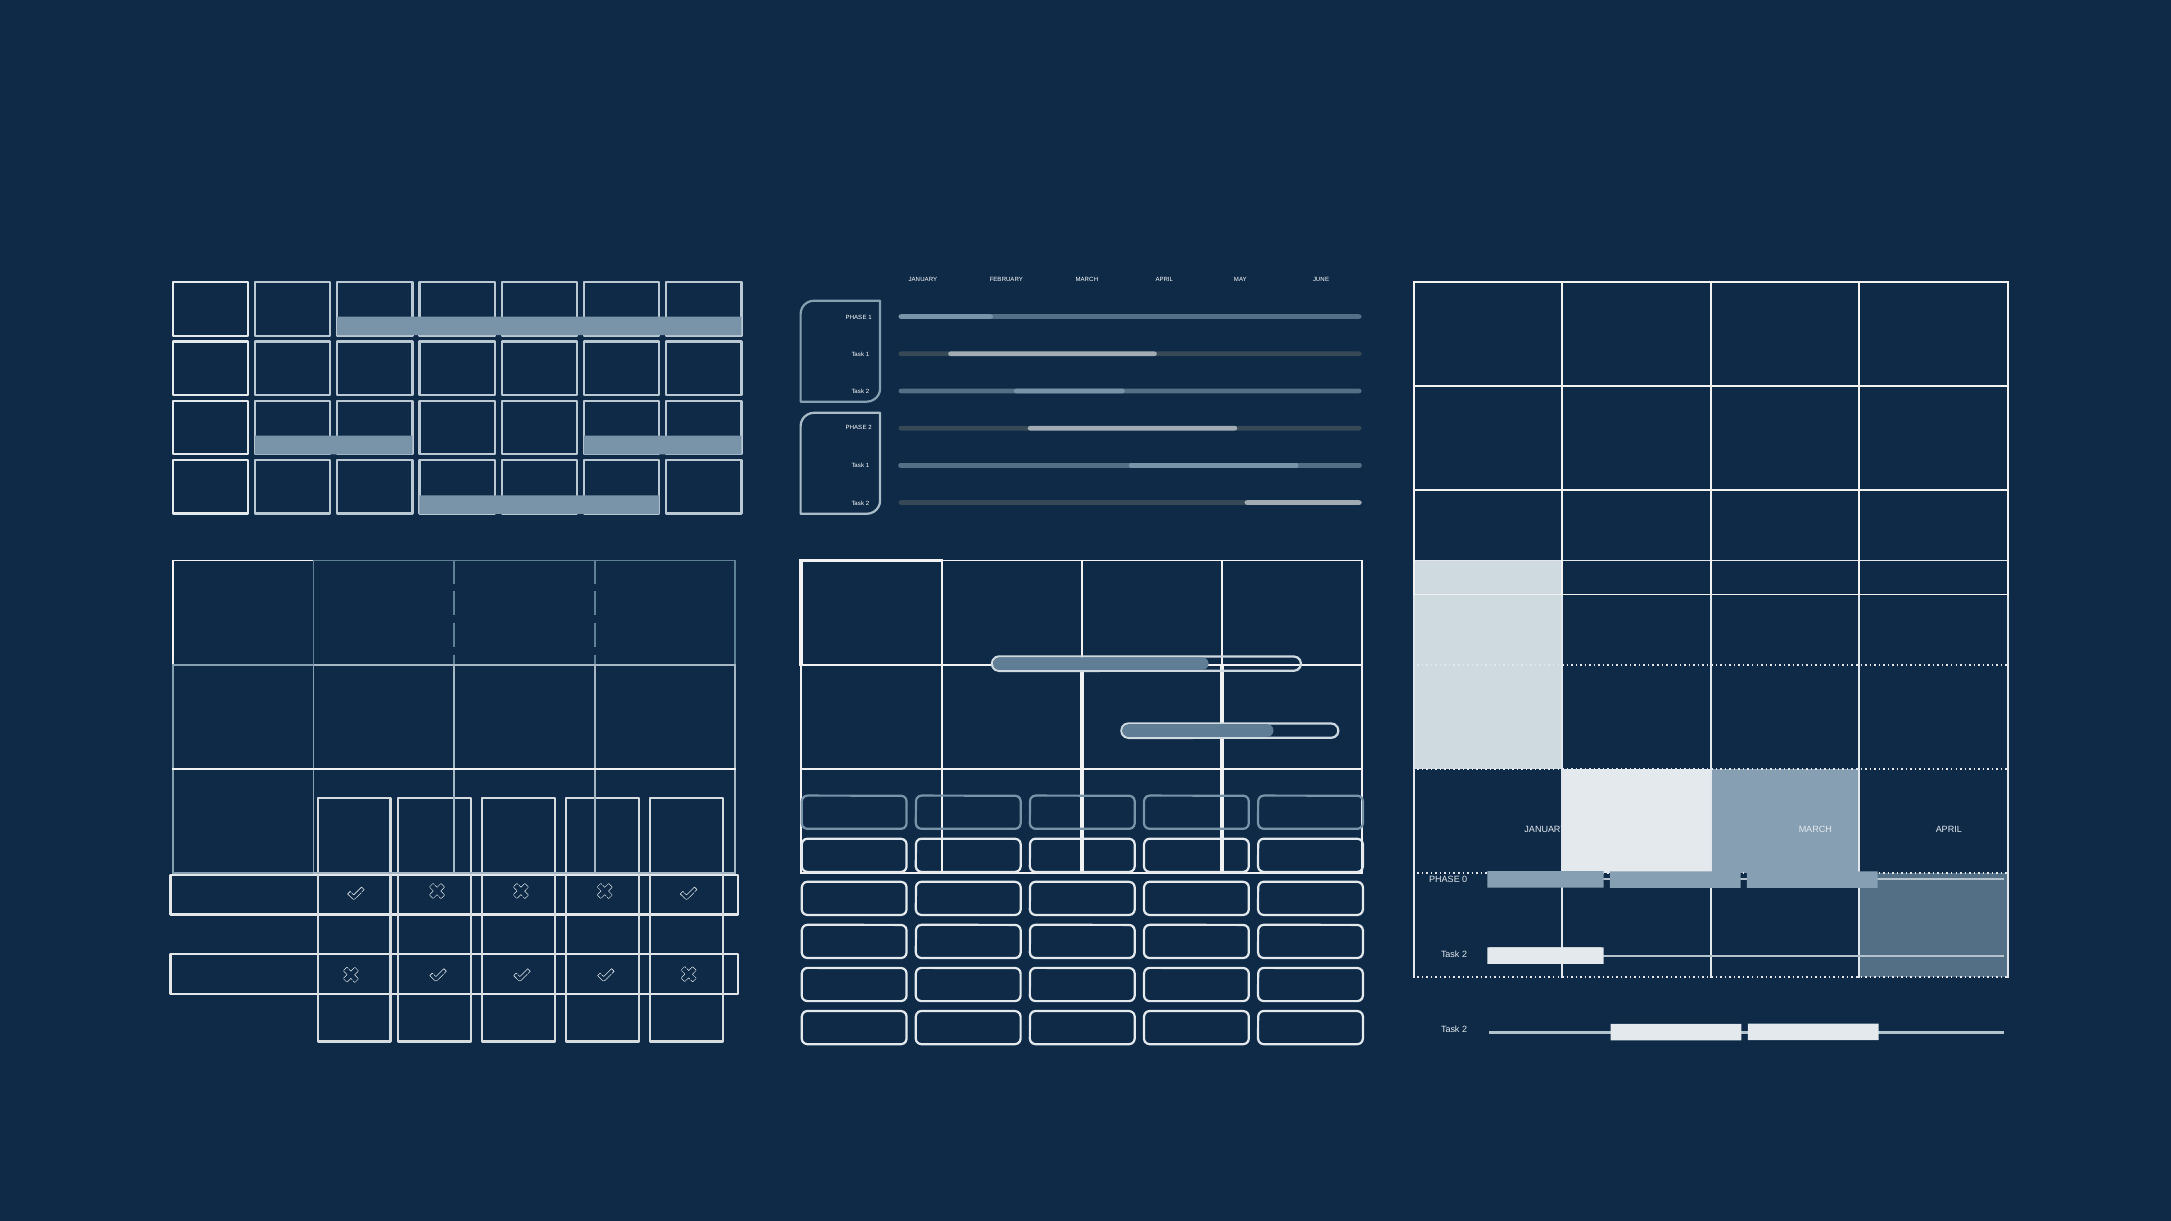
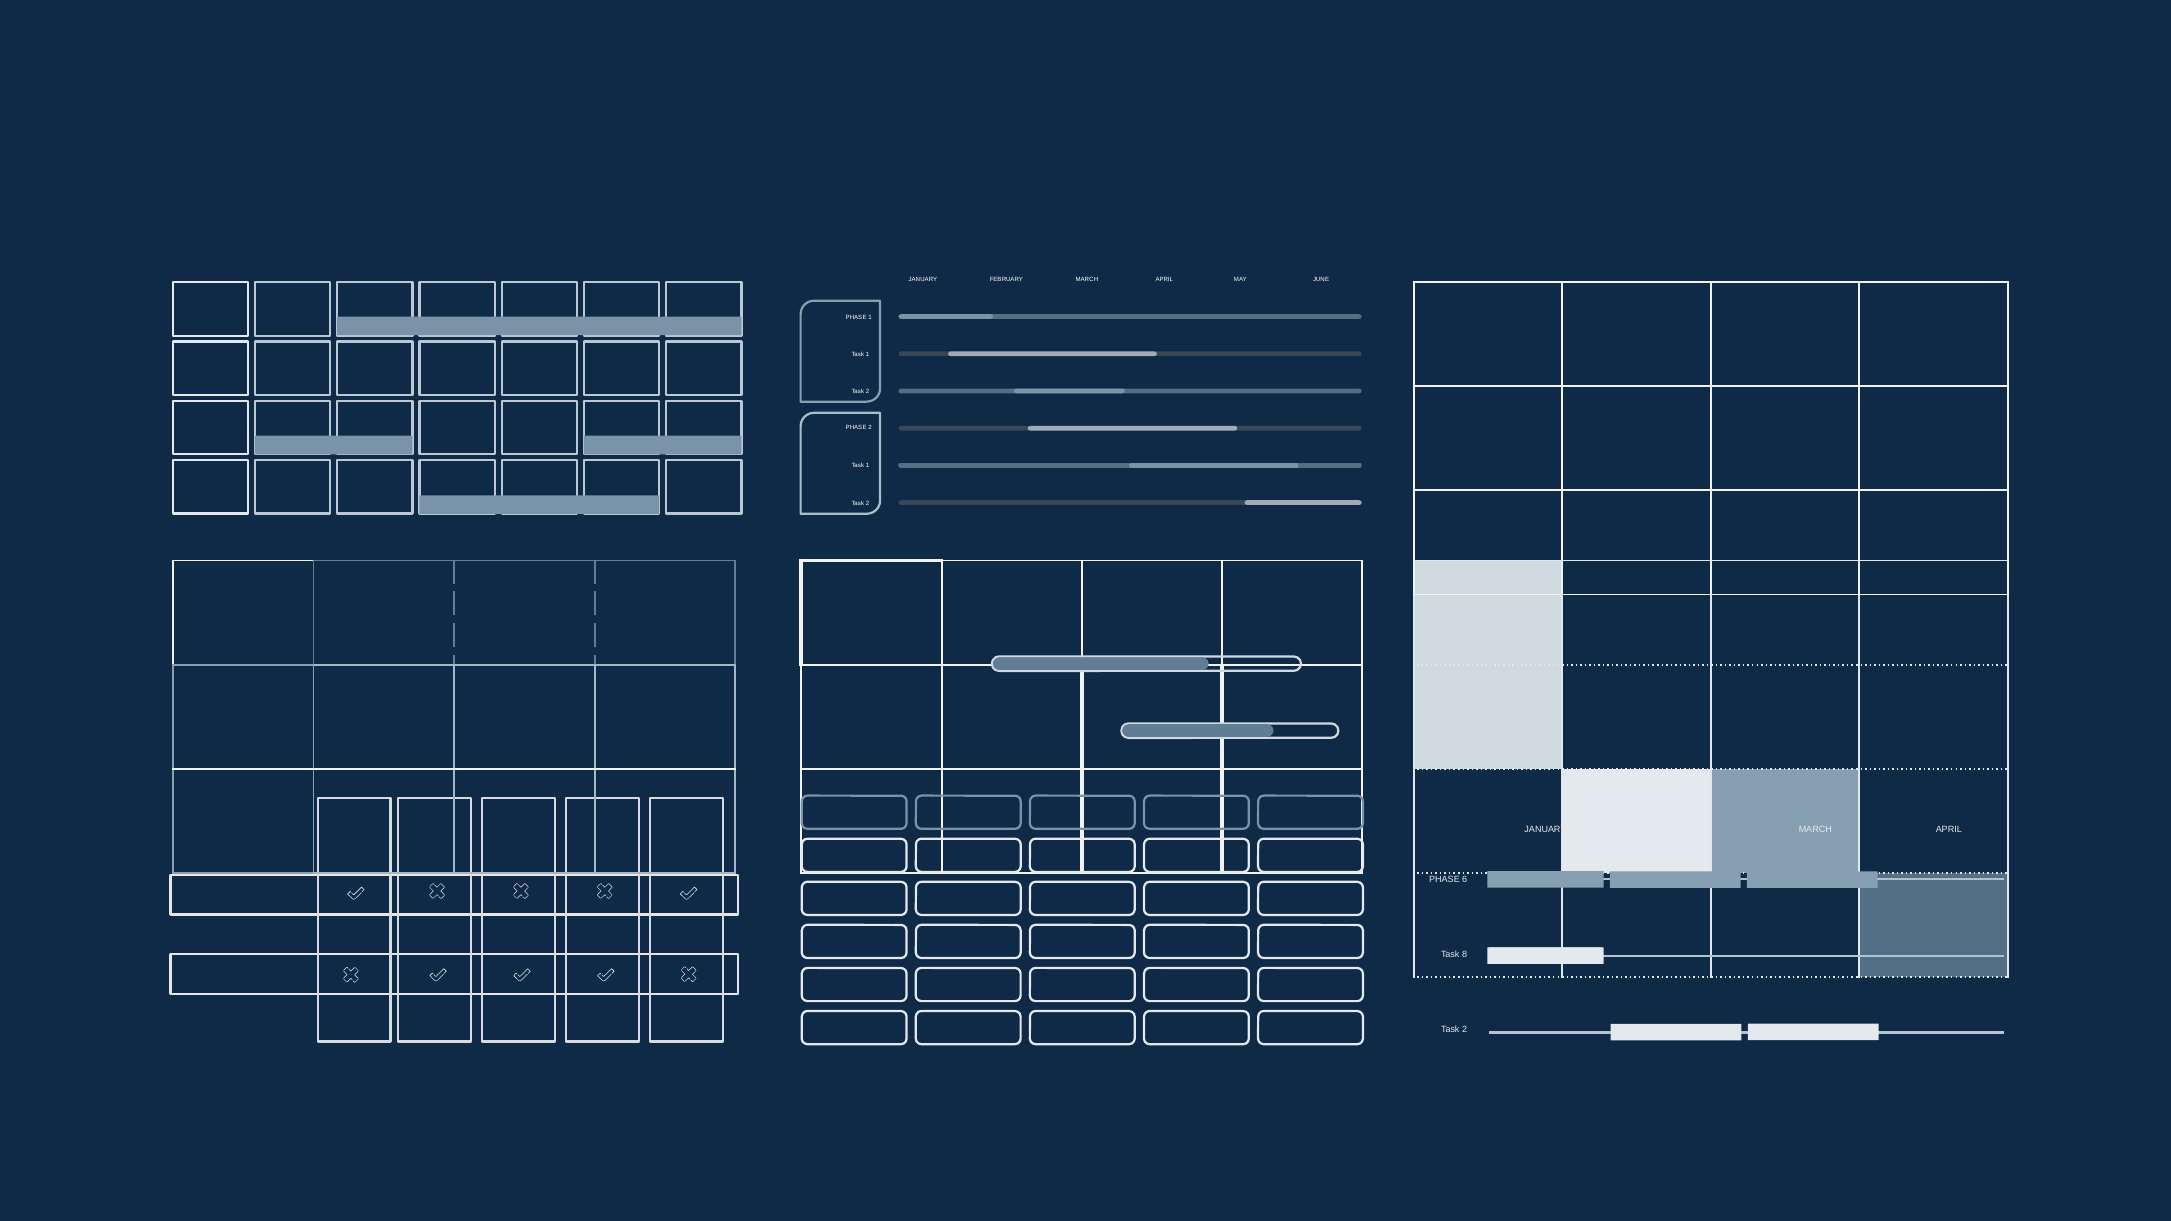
0: 0 -> 6
2 at (1465, 955): 2 -> 8
